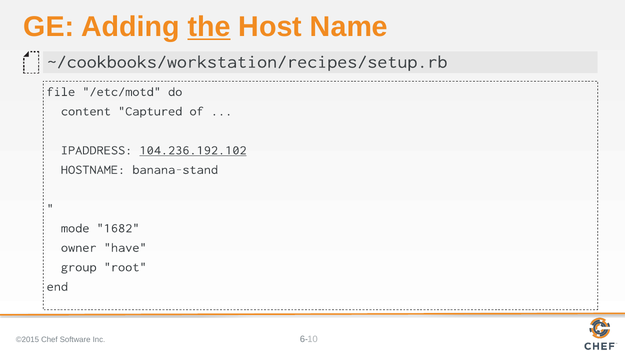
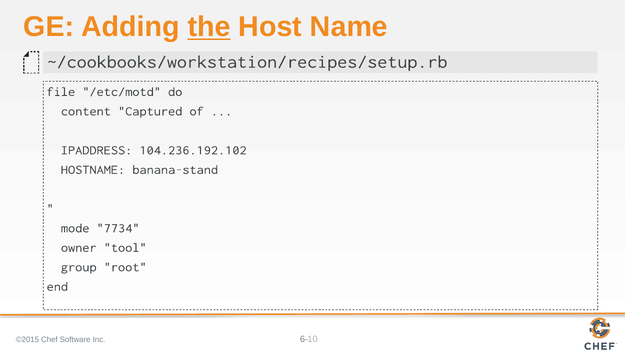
104.236.192.102 underline: present -> none
1682: 1682 -> 7734
have: have -> tool
